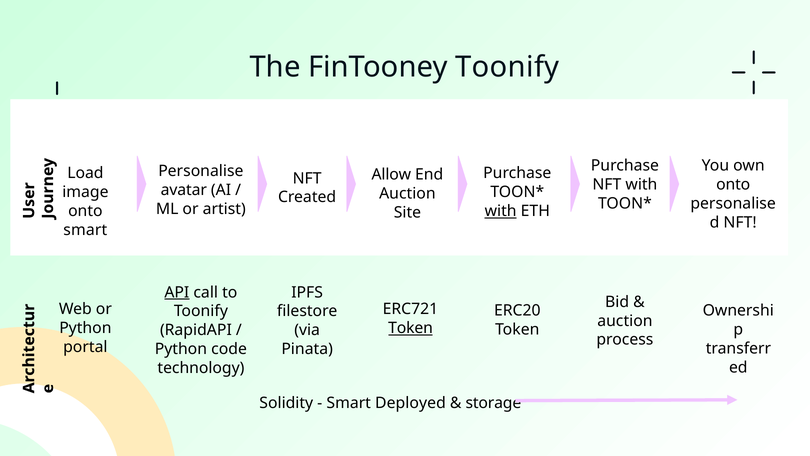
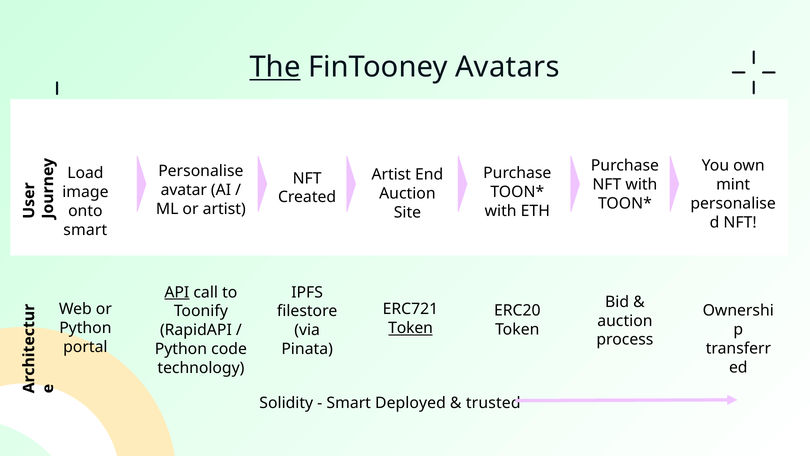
The underline: none -> present
FinTooney Toonify: Toonify -> Avatars
Allow at (391, 174): Allow -> Artist
onto at (733, 185): onto -> mint
with at (501, 211) underline: present -> none
storage: storage -> trusted
